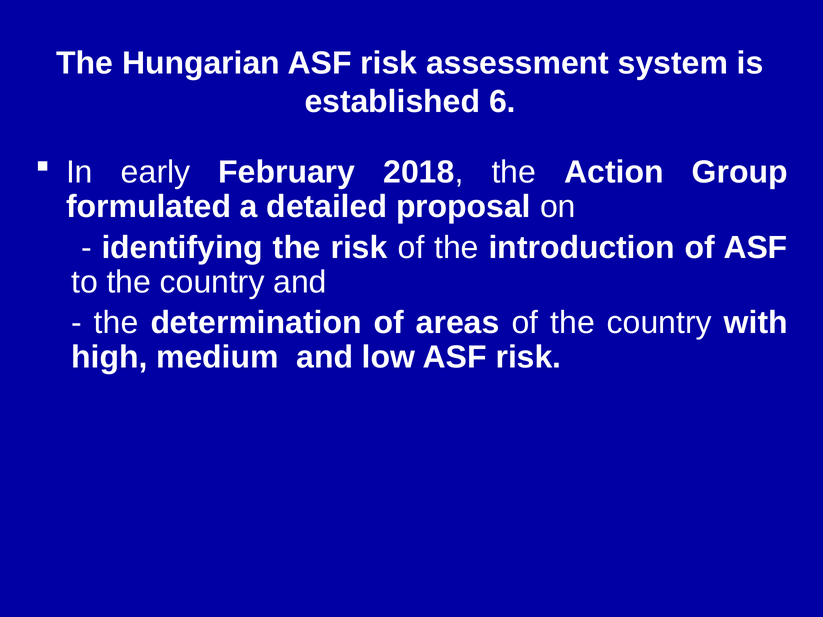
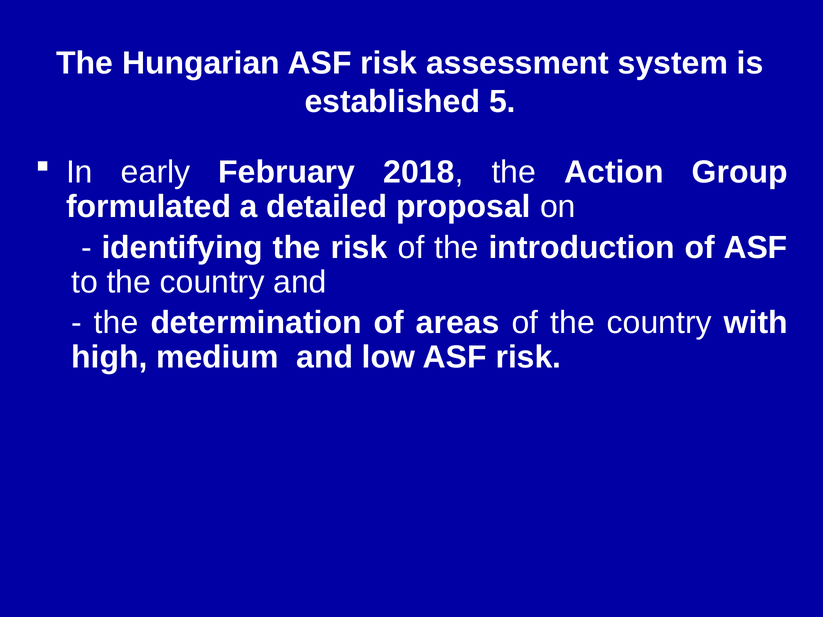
6: 6 -> 5
